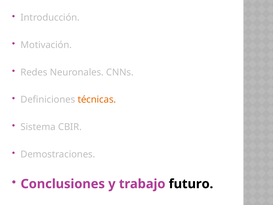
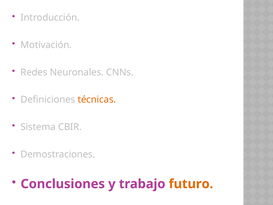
futuro colour: black -> orange
